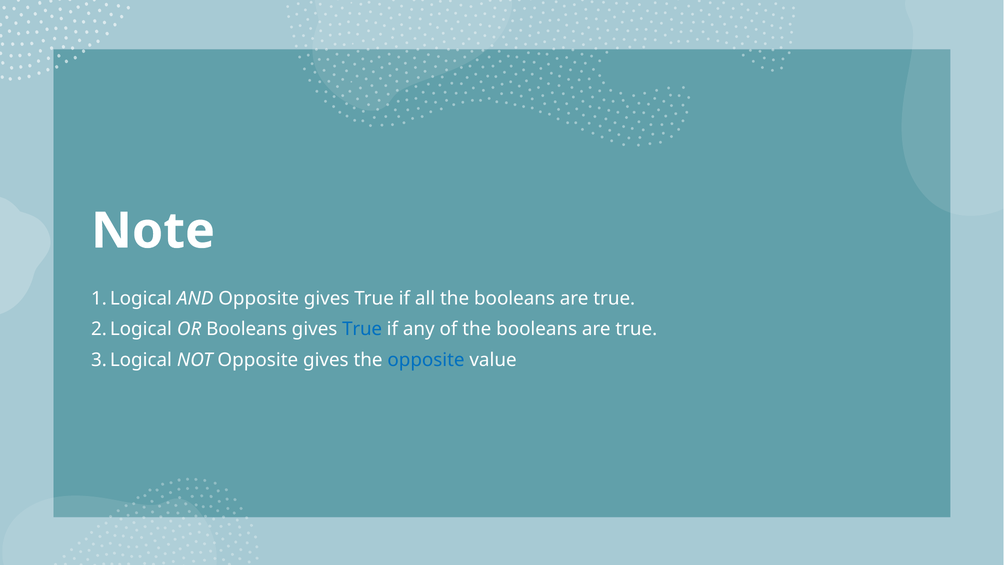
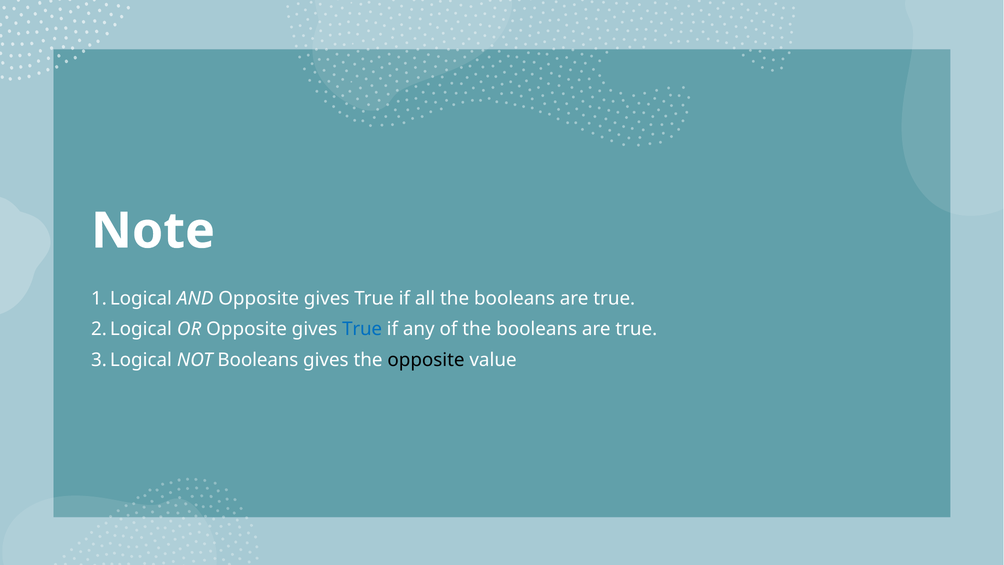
OR Booleans: Booleans -> Opposite
NOT Opposite: Opposite -> Booleans
opposite at (426, 360) colour: blue -> black
